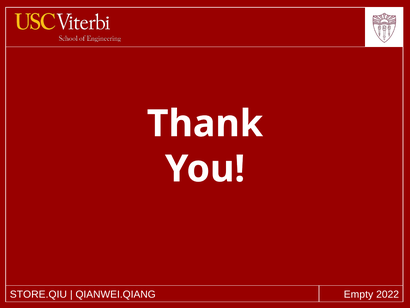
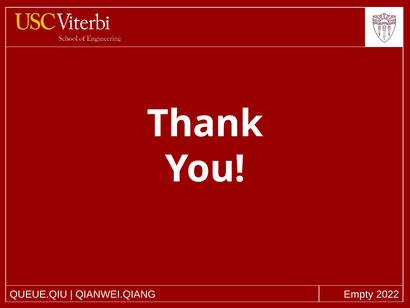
STORE.QIU: STORE.QIU -> QUEUE.QIU
